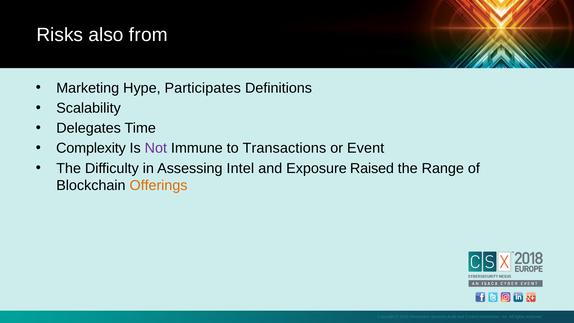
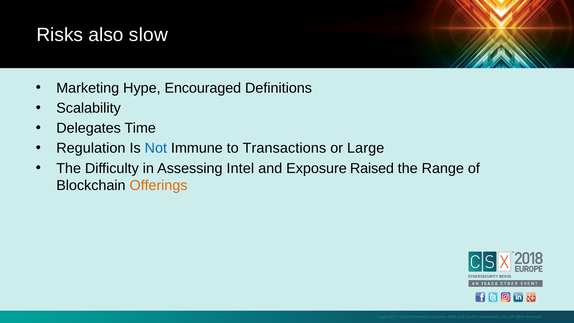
from: from -> slow
Participates: Participates -> Encouraged
Complexity: Complexity -> Regulation
Not colour: purple -> blue
Event: Event -> Large
